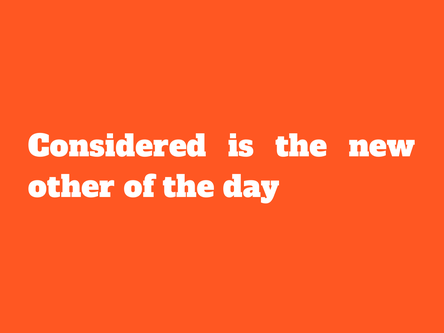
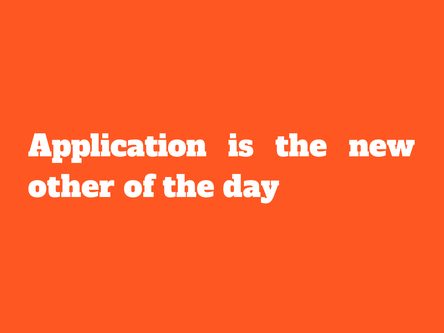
Considered: Considered -> Application
